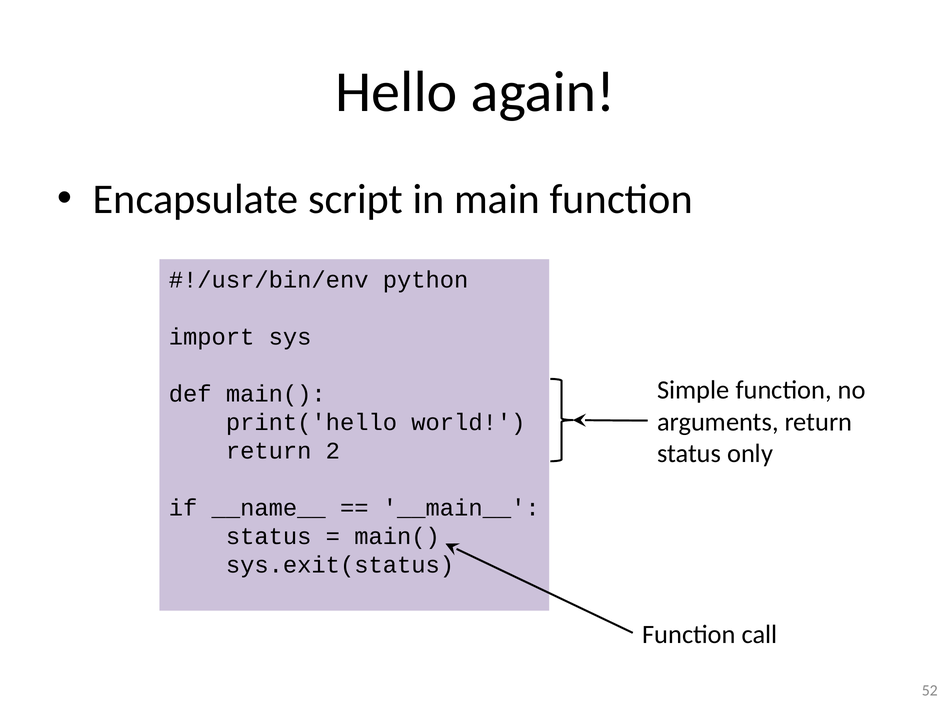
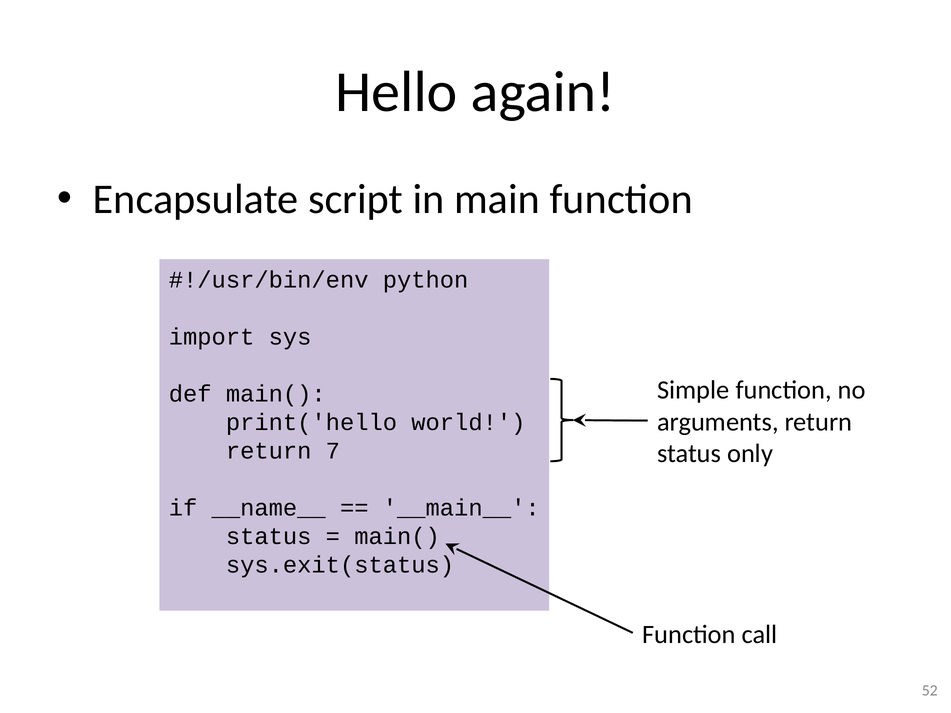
2: 2 -> 7
